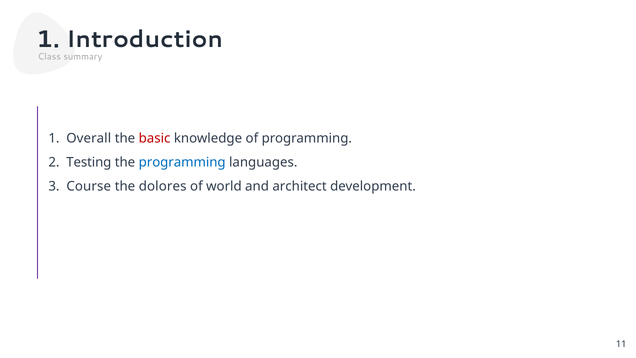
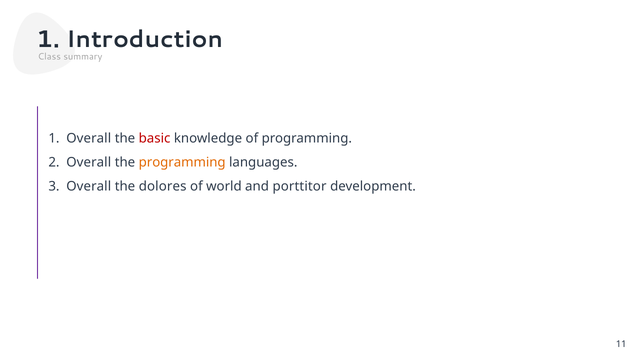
Testing at (89, 162): Testing -> Overall
programming at (182, 162) colour: blue -> orange
Course at (89, 186): Course -> Overall
architect: architect -> porttitor
